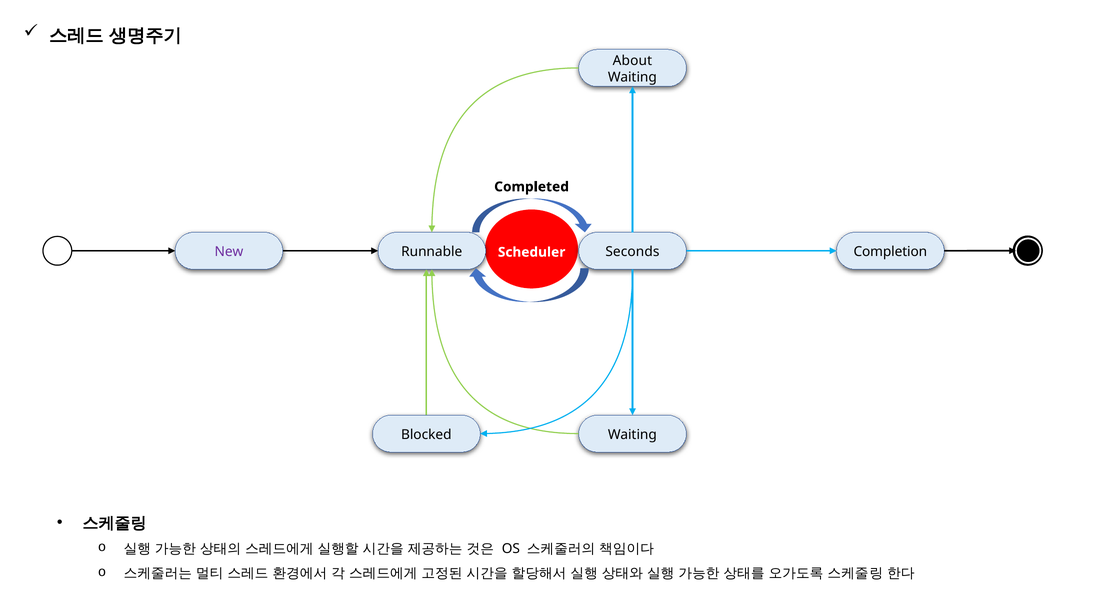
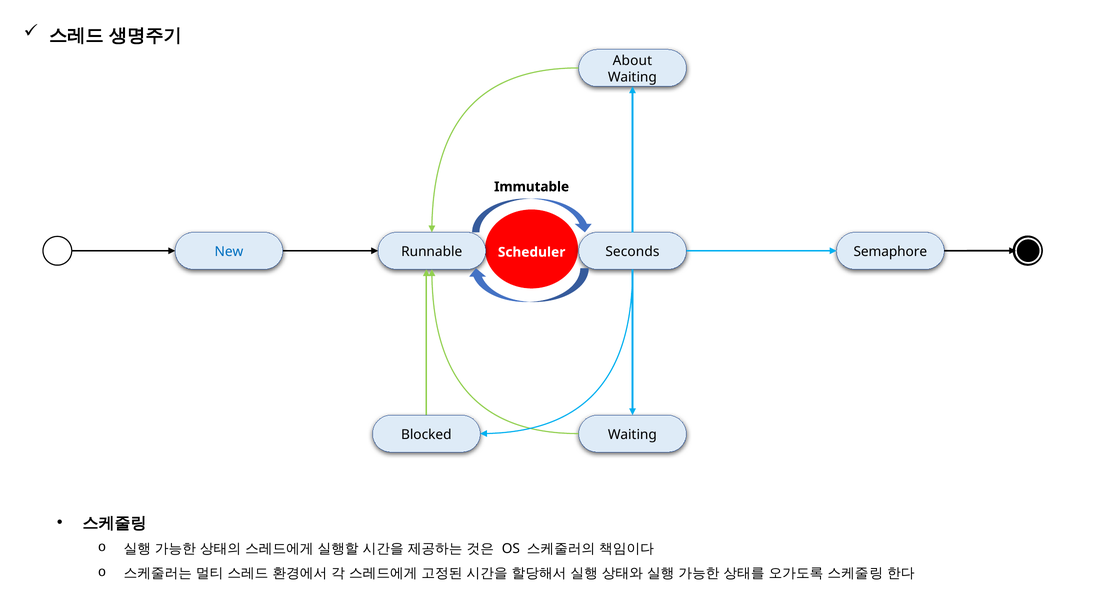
Completed: Completed -> Immutable
New colour: purple -> blue
Completion: Completion -> Semaphore
